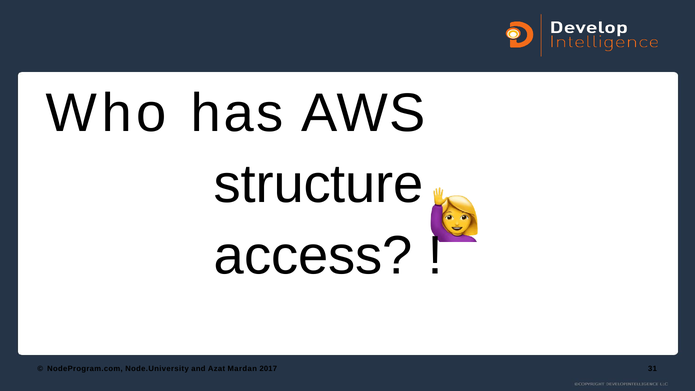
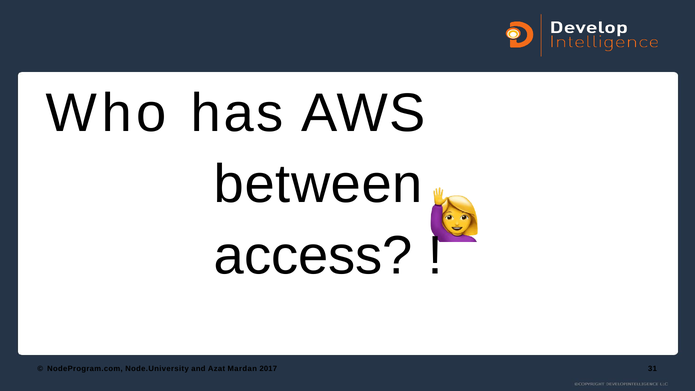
structure: structure -> between
